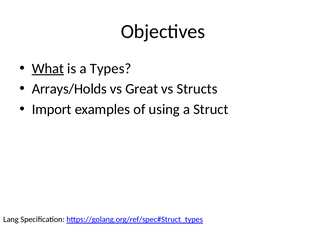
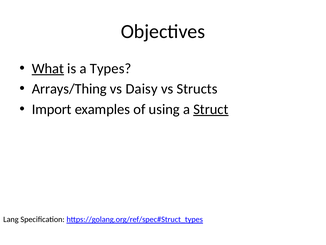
Arrays/Holds: Arrays/Holds -> Arrays/Thing
Great: Great -> Daisy
Struct underline: none -> present
